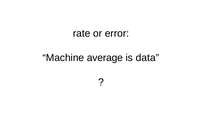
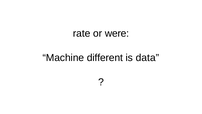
error: error -> were
average: average -> different
